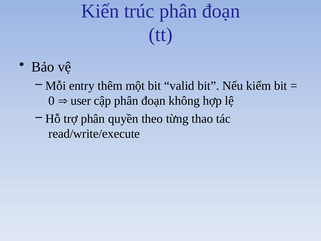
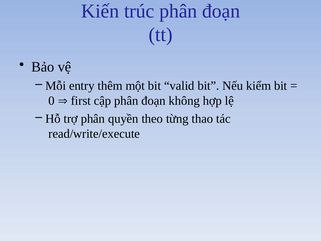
user: user -> first
